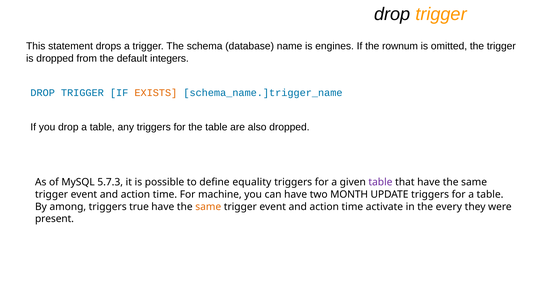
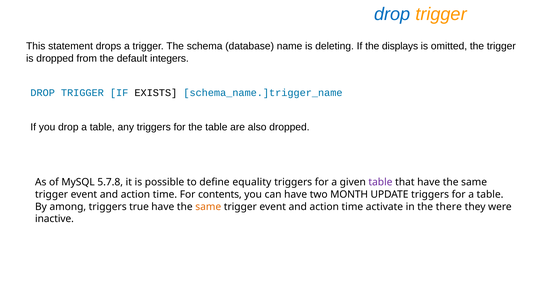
drop at (392, 14) colour: black -> blue
engines: engines -> deleting
rownum: rownum -> displays
EXISTS colour: orange -> black
5.7.3: 5.7.3 -> 5.7.8
machine: machine -> contents
every: every -> there
present: present -> inactive
